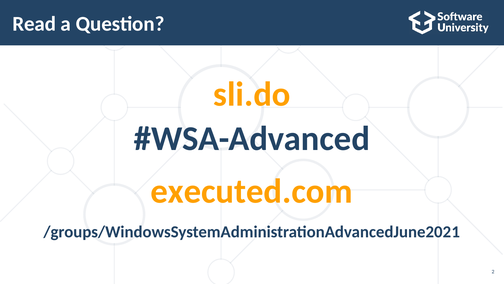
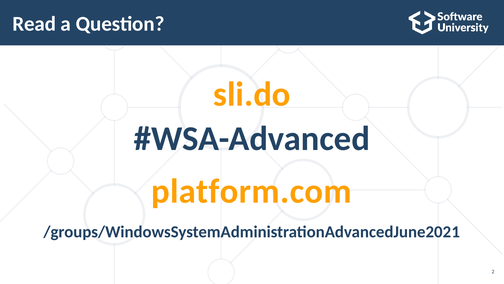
executed.com: executed.com -> platform.com
